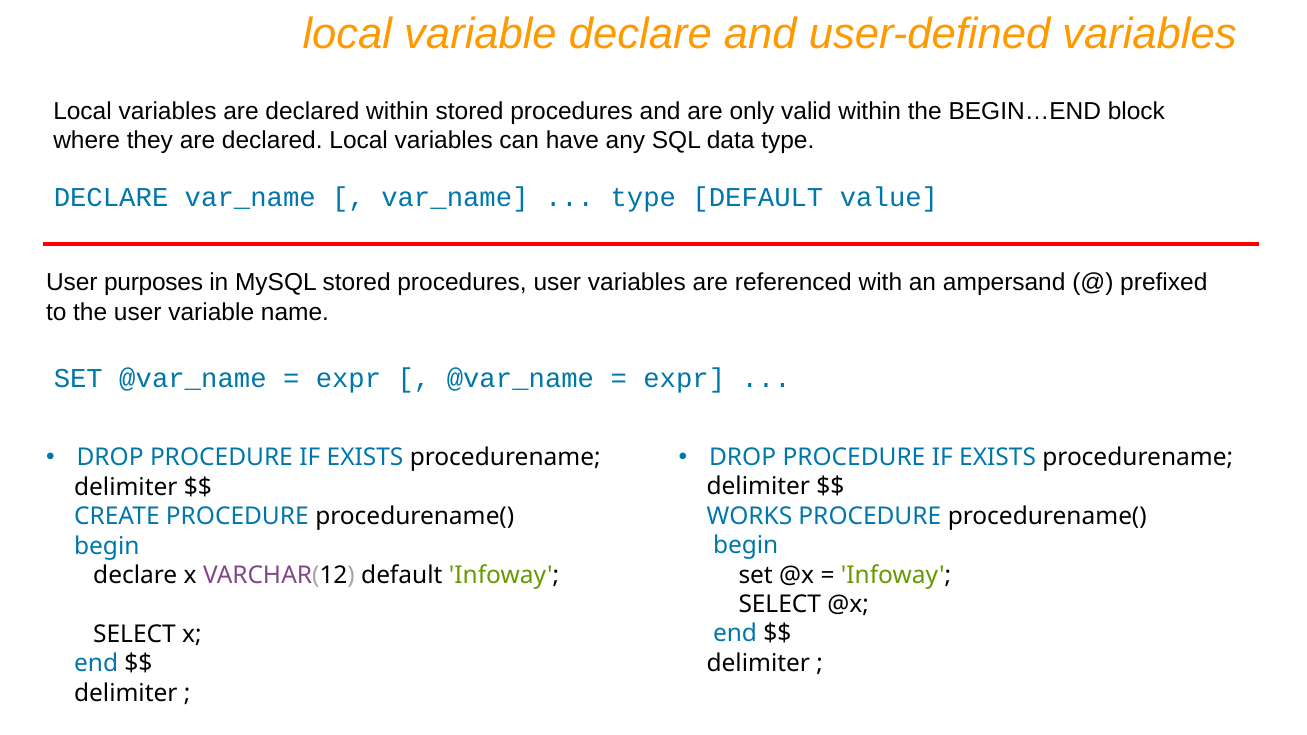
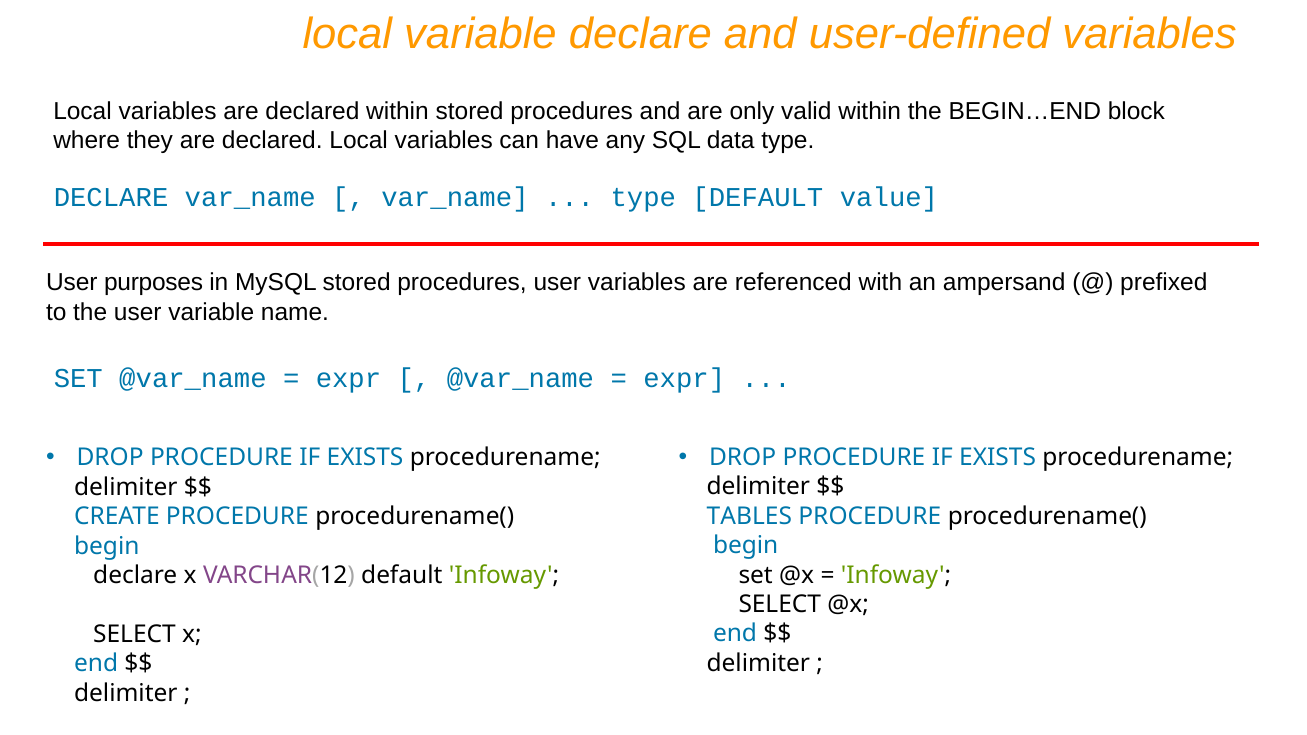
WORKS: WORKS -> TABLES
